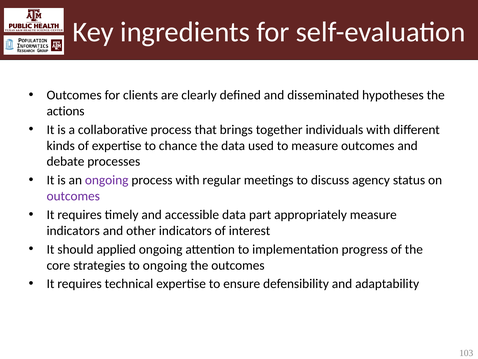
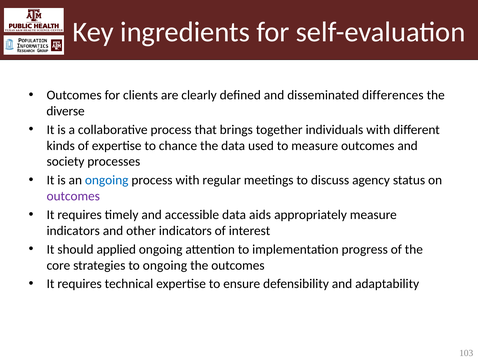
hypotheses: hypotheses -> differences
actions: actions -> diverse
debate: debate -> society
ongoing at (107, 180) colour: purple -> blue
part: part -> aids
